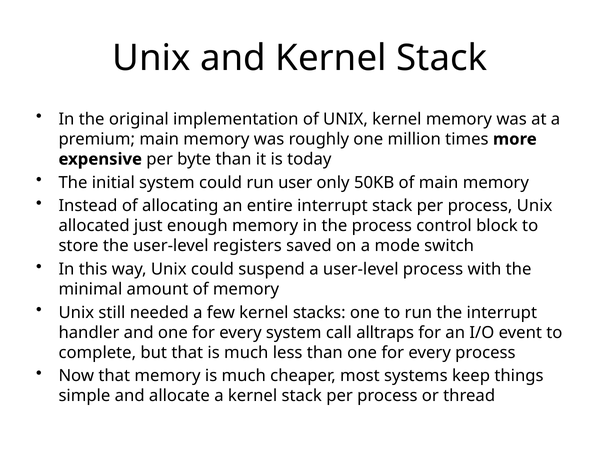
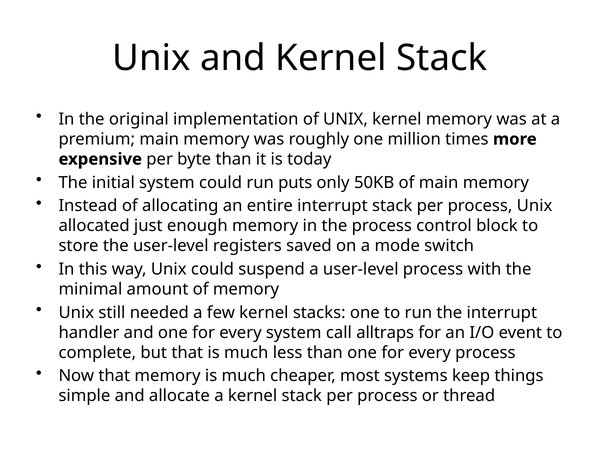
user: user -> puts
